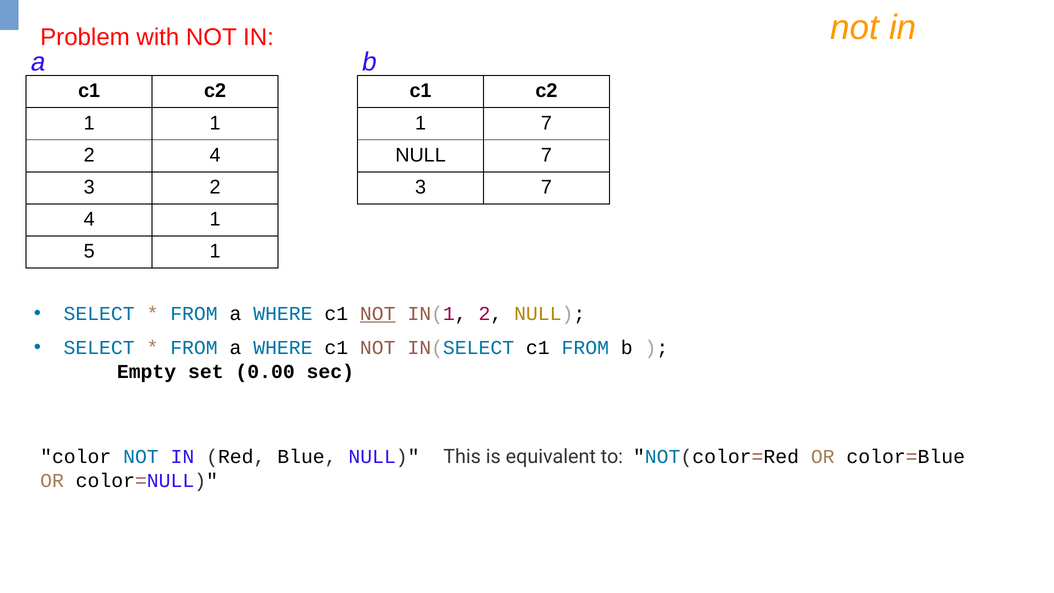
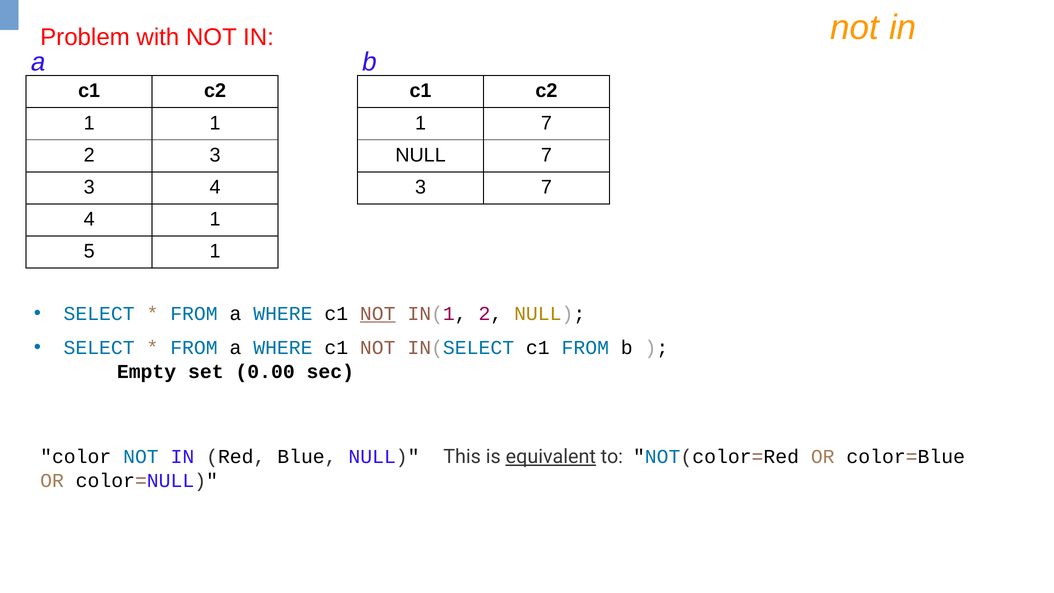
4 at (215, 155): 4 -> 3
3 2: 2 -> 4
equivalent underline: none -> present
